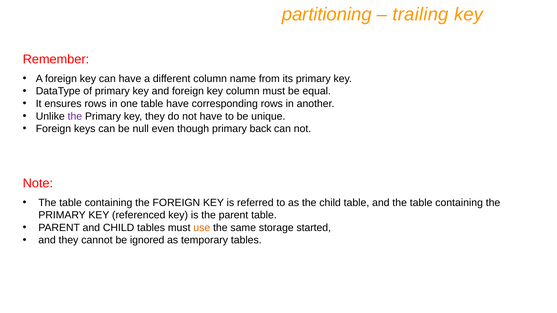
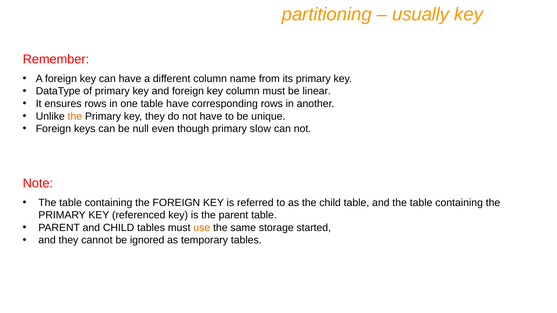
trailing: trailing -> usually
equal: equal -> linear
the at (75, 116) colour: purple -> orange
back: back -> slow
